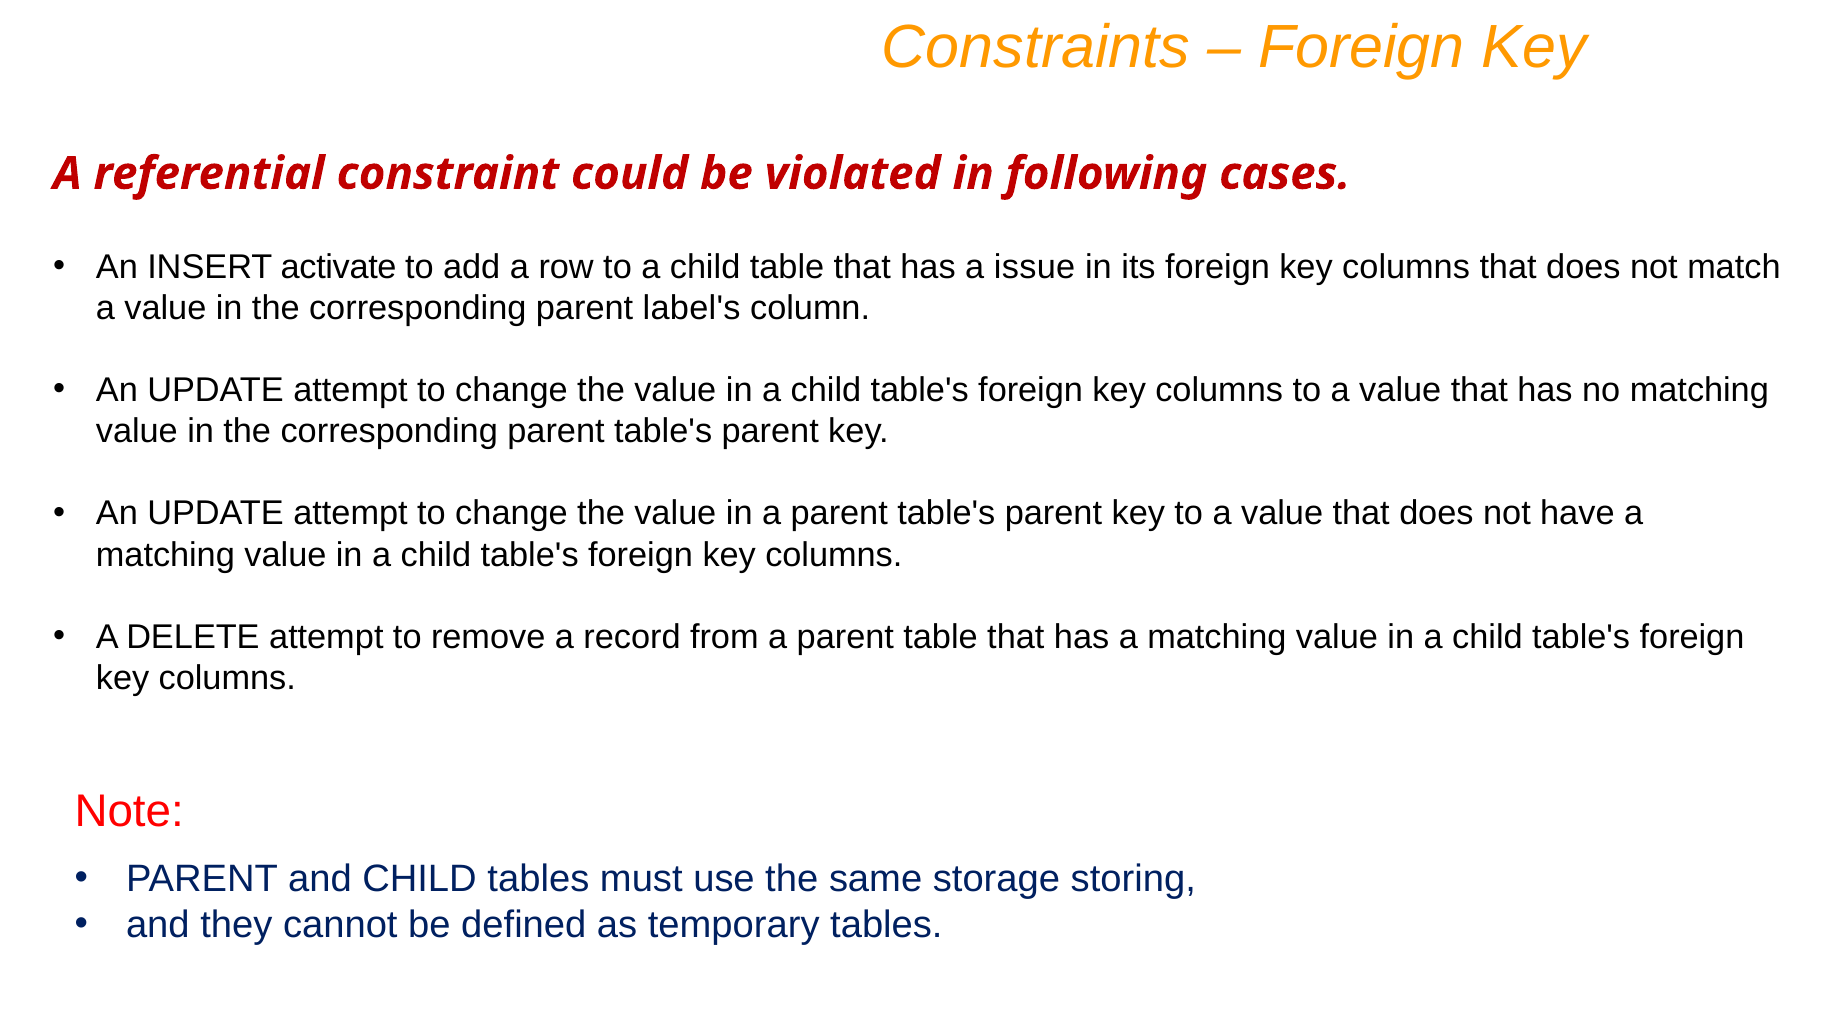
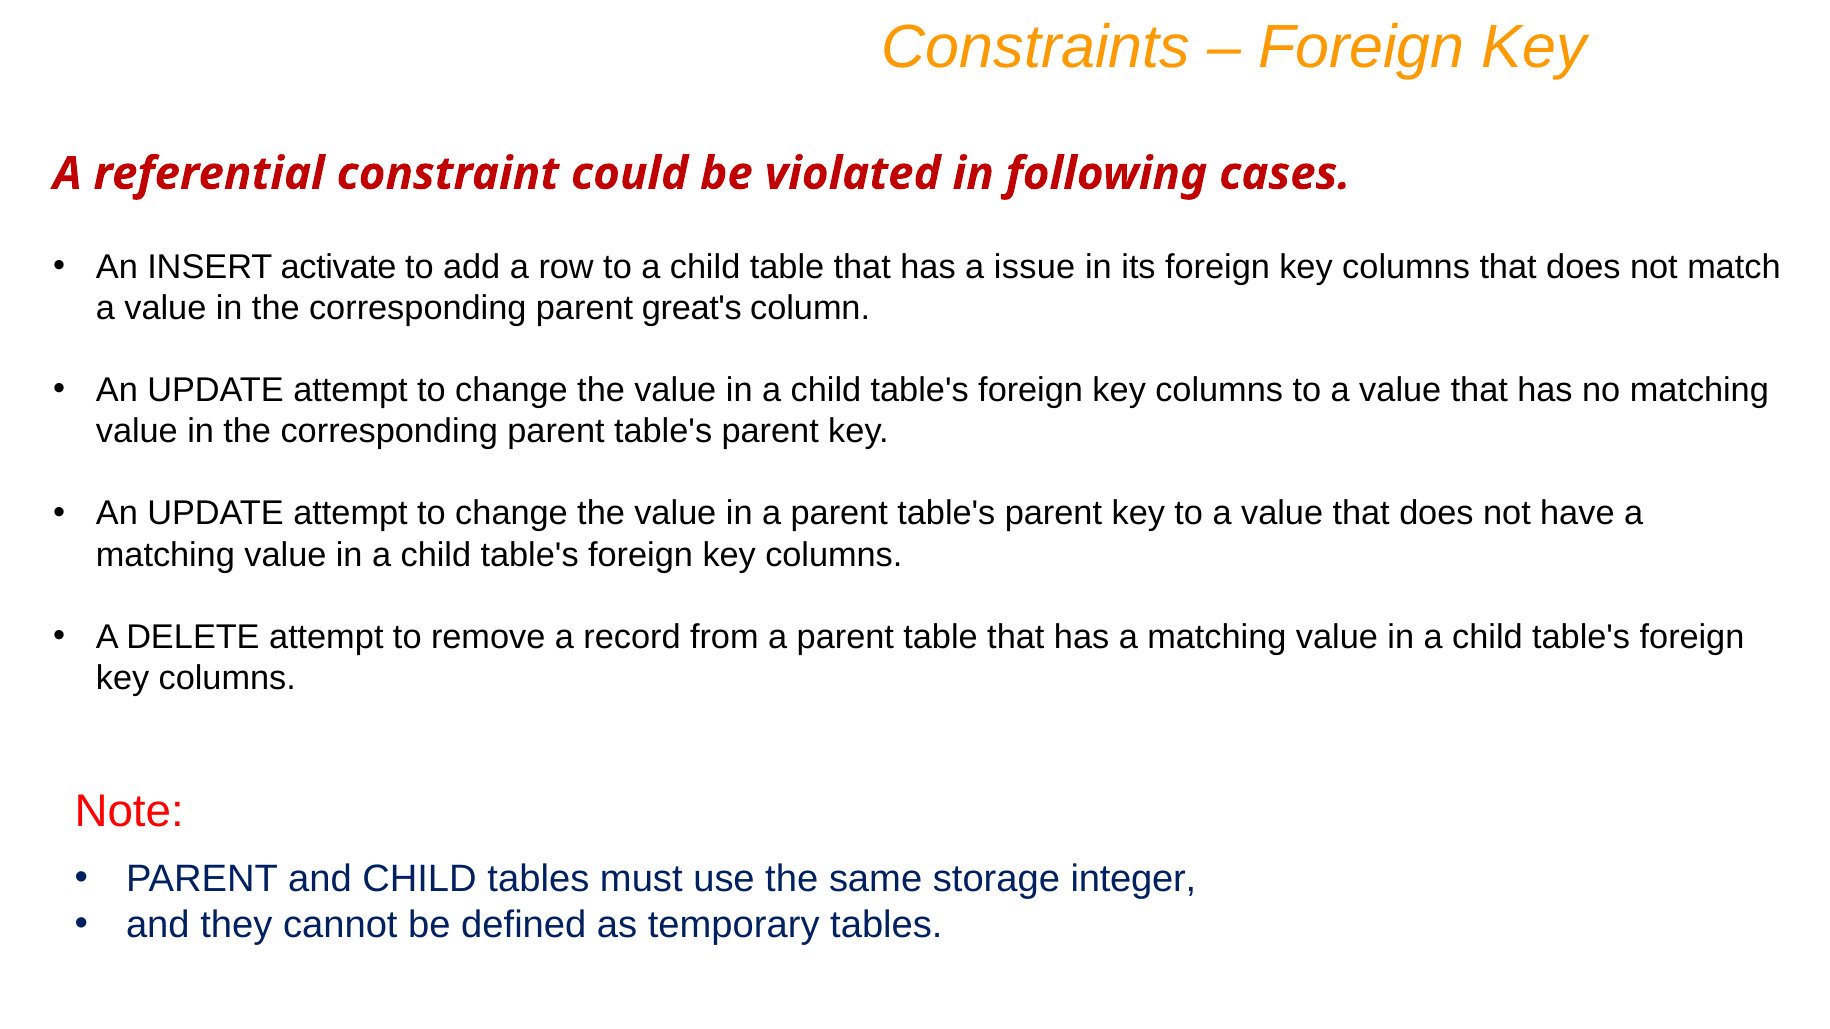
label's: label's -> great's
storing: storing -> integer
